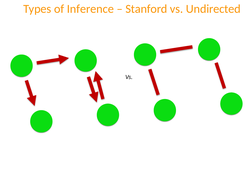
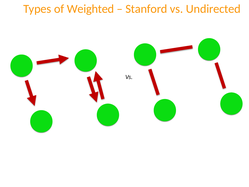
Inference: Inference -> Weighted
